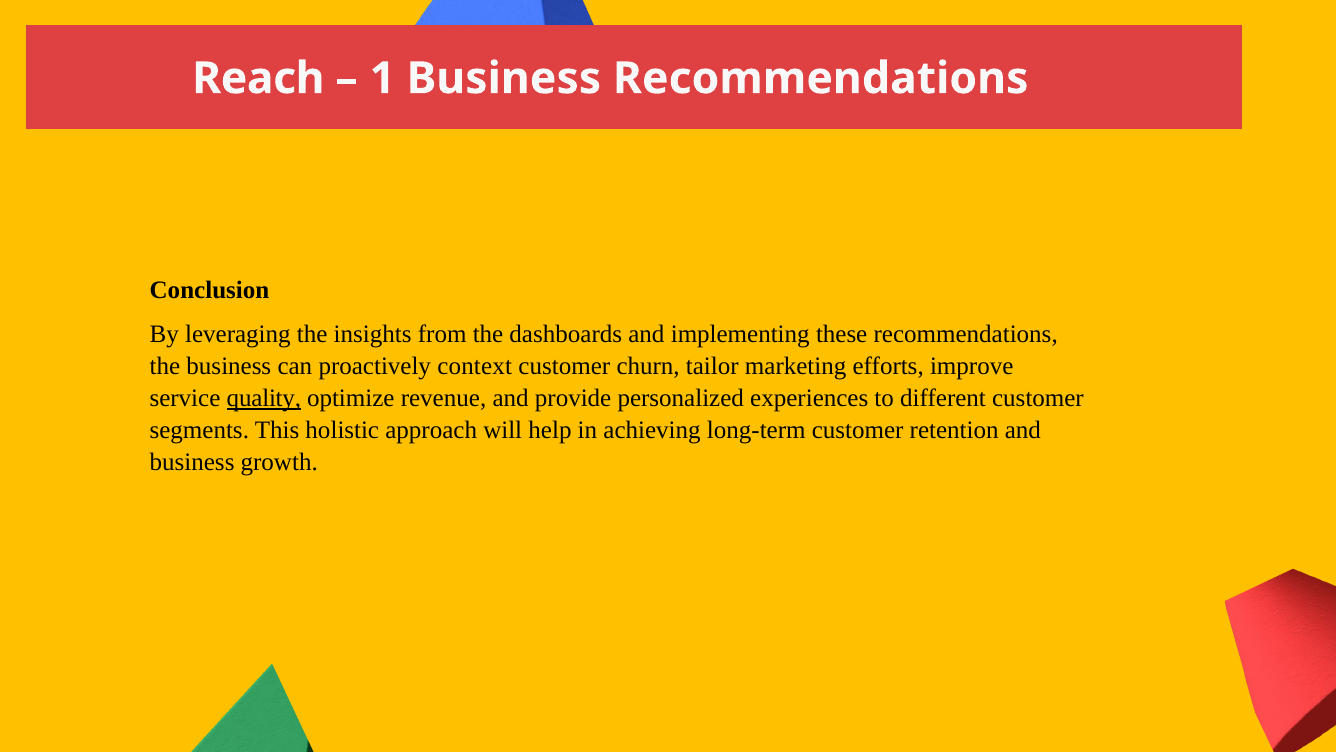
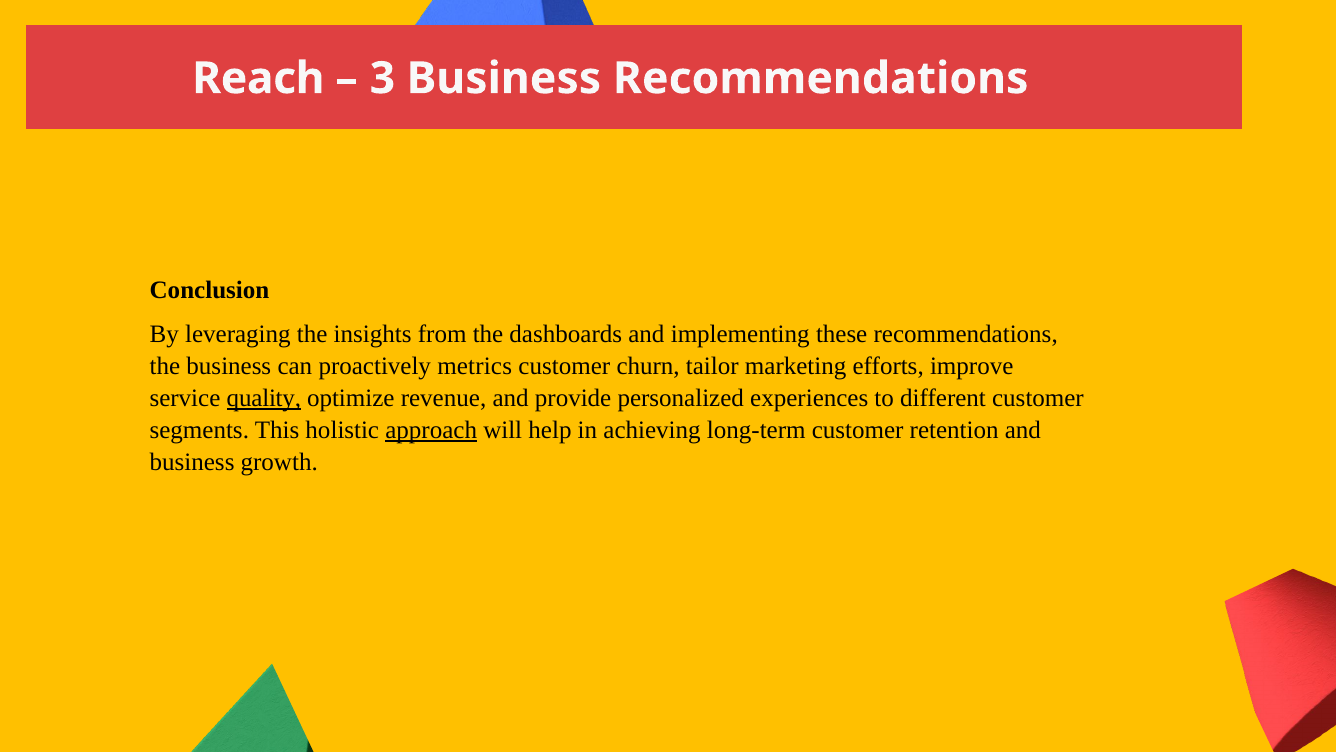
1: 1 -> 3
context: context -> metrics
approach underline: none -> present
